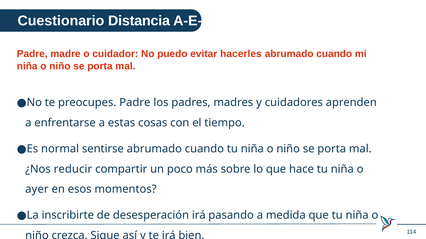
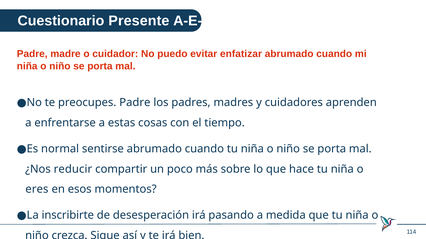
Distancia: Distancia -> Presente
hacerles: hacerles -> enfatizar
ayer: ayer -> eres
